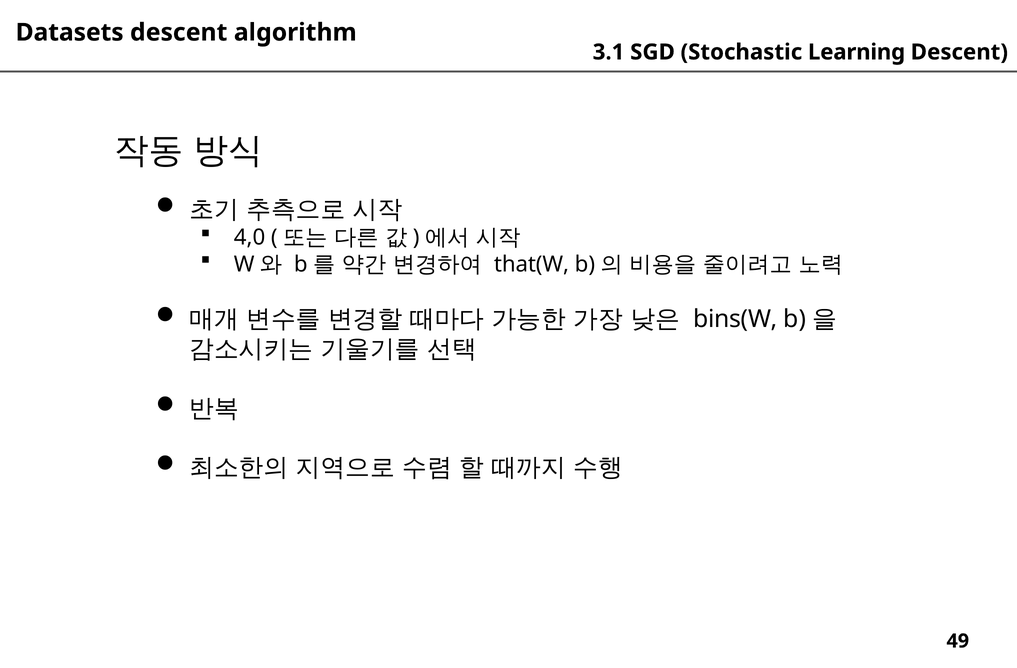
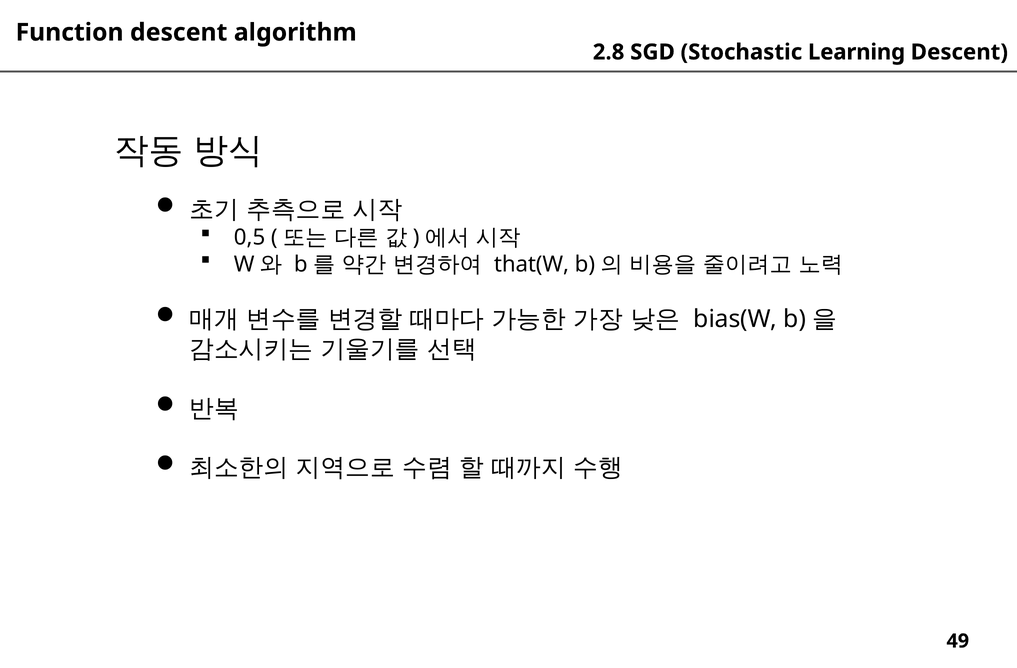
Datasets: Datasets -> Function
3.1: 3.1 -> 2.8
4,0: 4,0 -> 0,5
bins(W: bins(W -> bias(W
